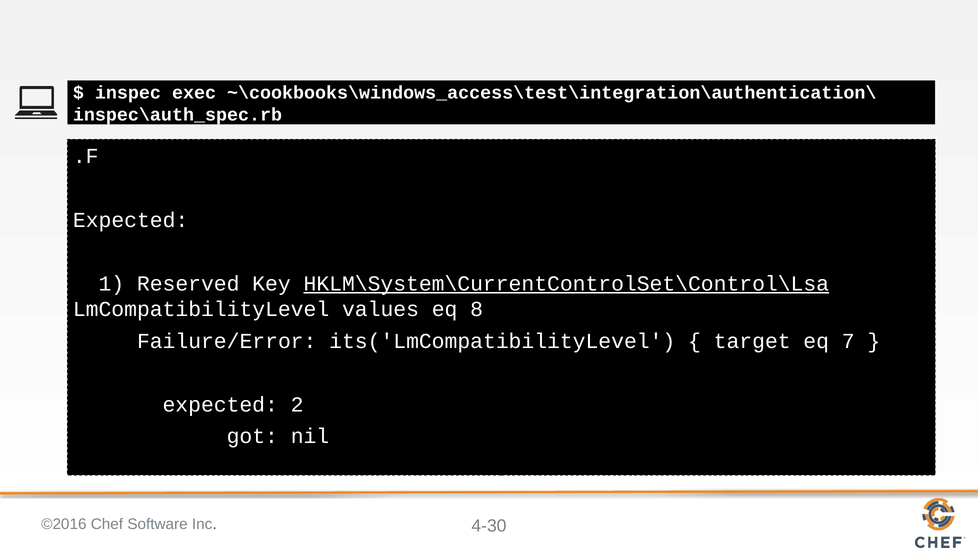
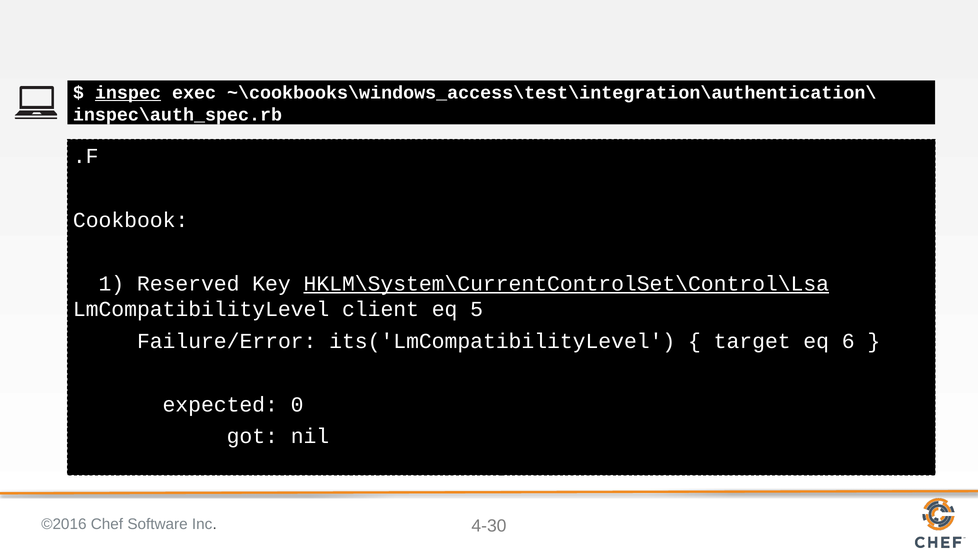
inspec underline: none -> present
Expected at (131, 220): Expected -> Cookbook
values: values -> client
8: 8 -> 5
7: 7 -> 6
2: 2 -> 0
